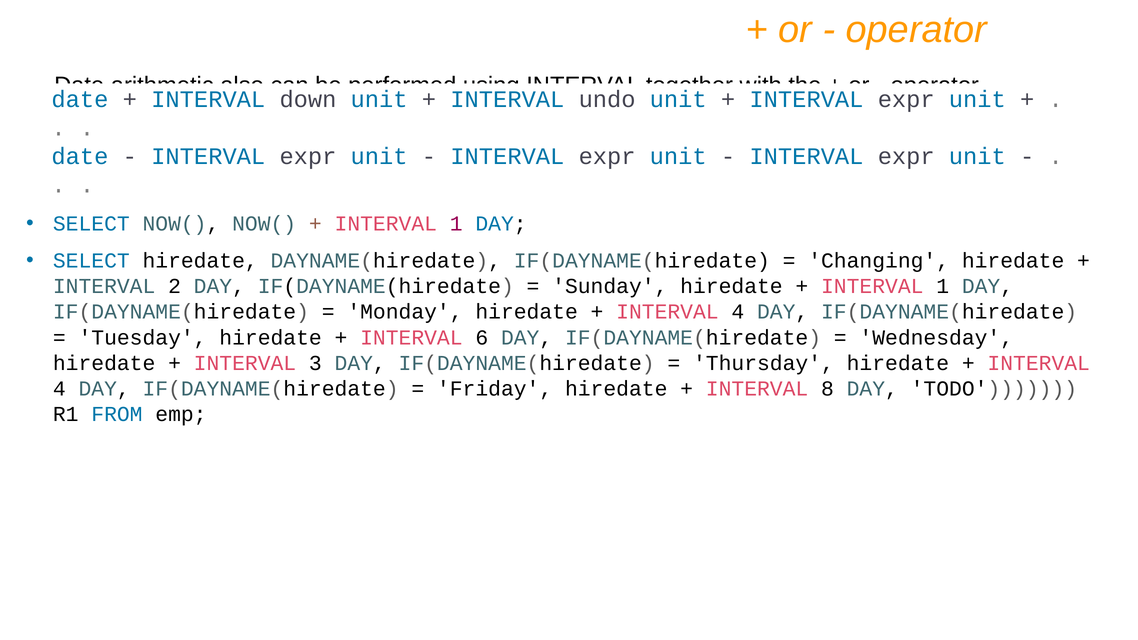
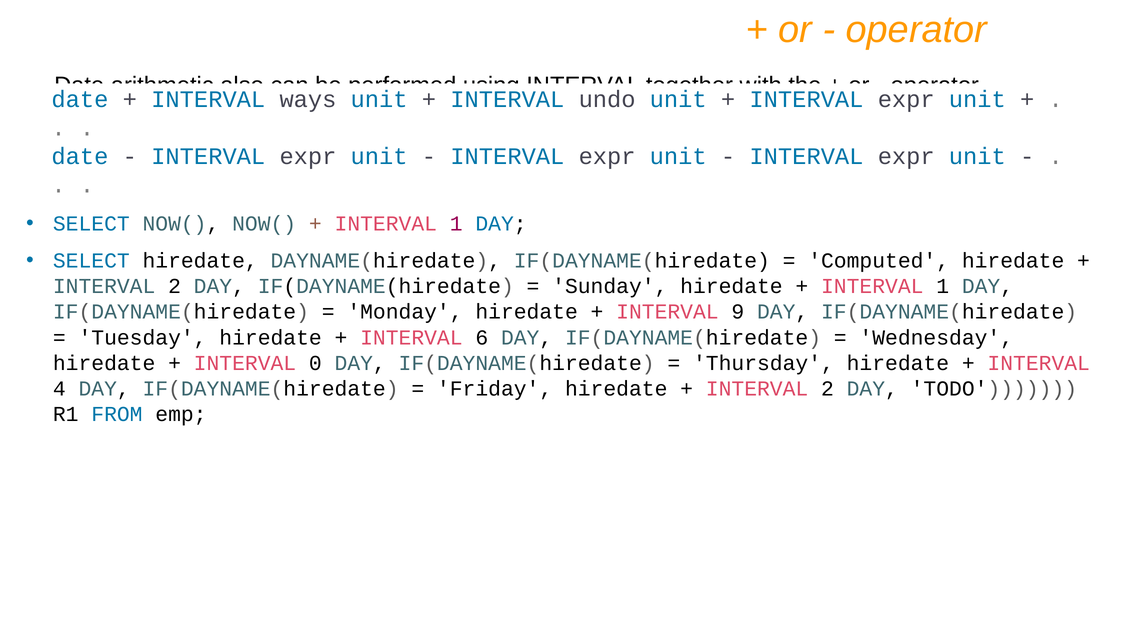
down: down -> ways
Changing: Changing -> Computed
4 at (738, 312): 4 -> 9
3: 3 -> 0
8 at (827, 389): 8 -> 2
